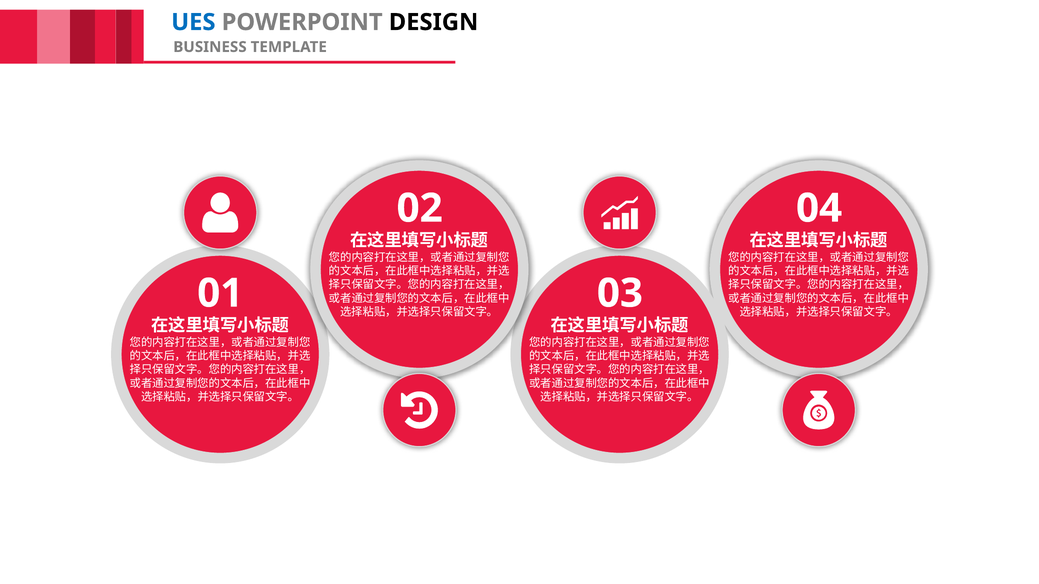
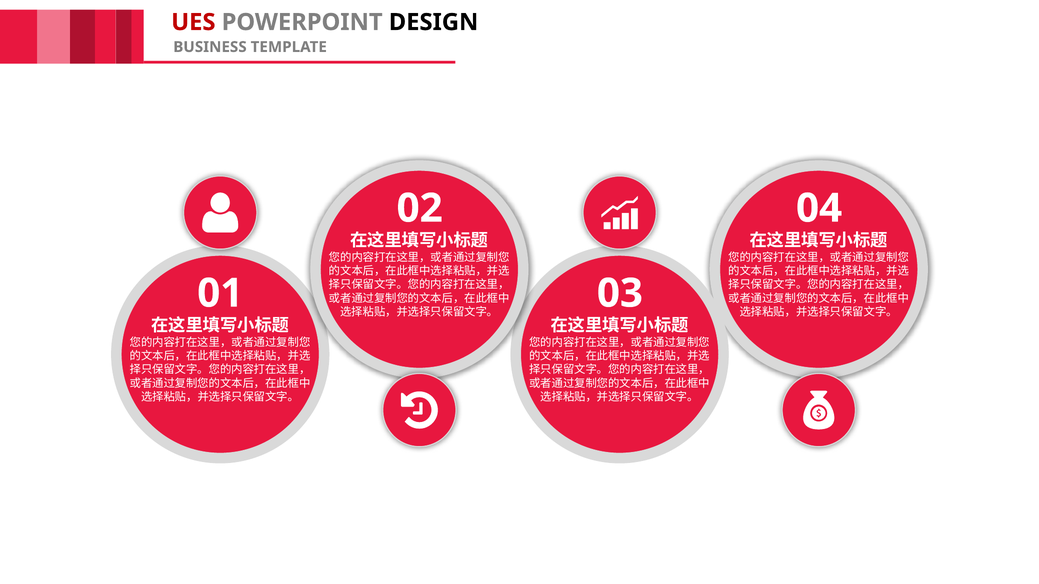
UES colour: blue -> red
